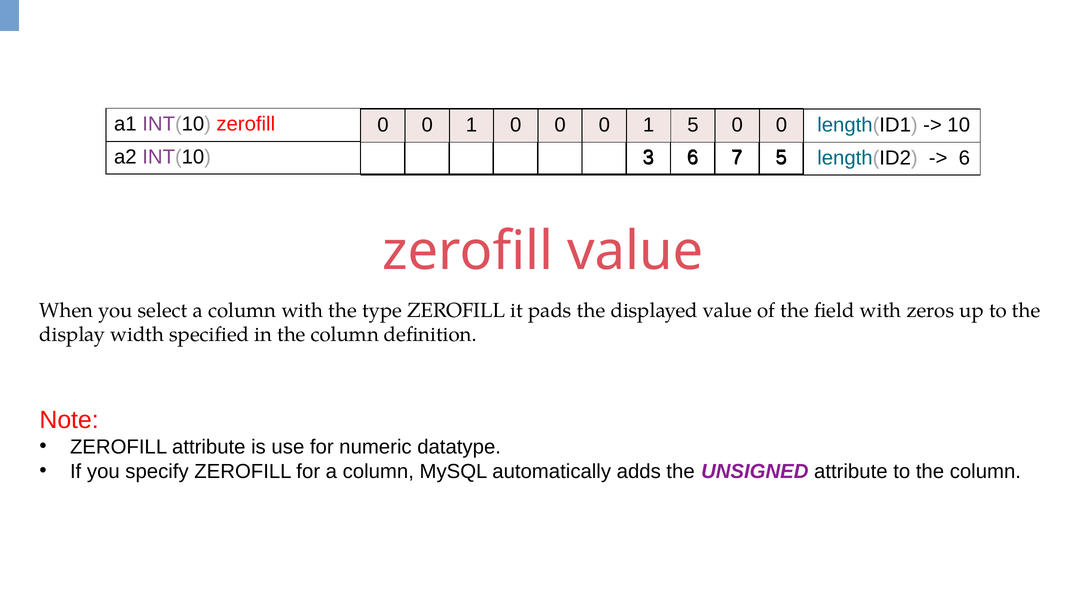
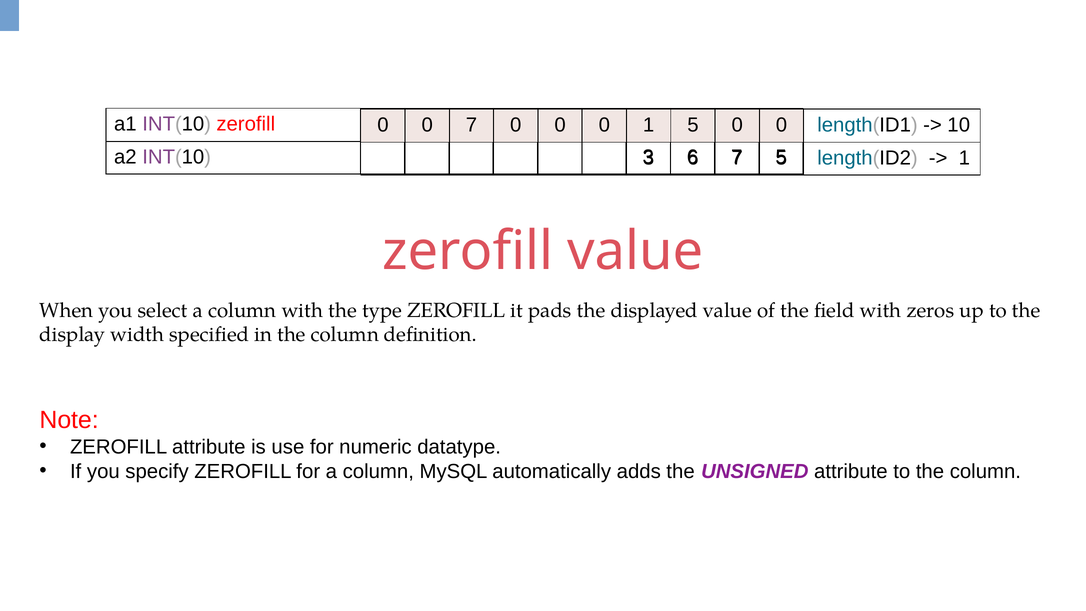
1 at (471, 125): 1 -> 7
6 at (964, 158): 6 -> 1
